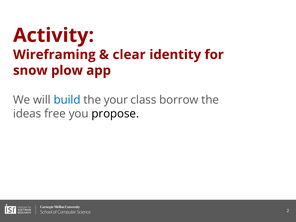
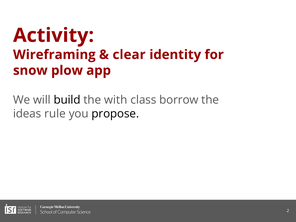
build colour: blue -> black
your: your -> with
free: free -> rule
